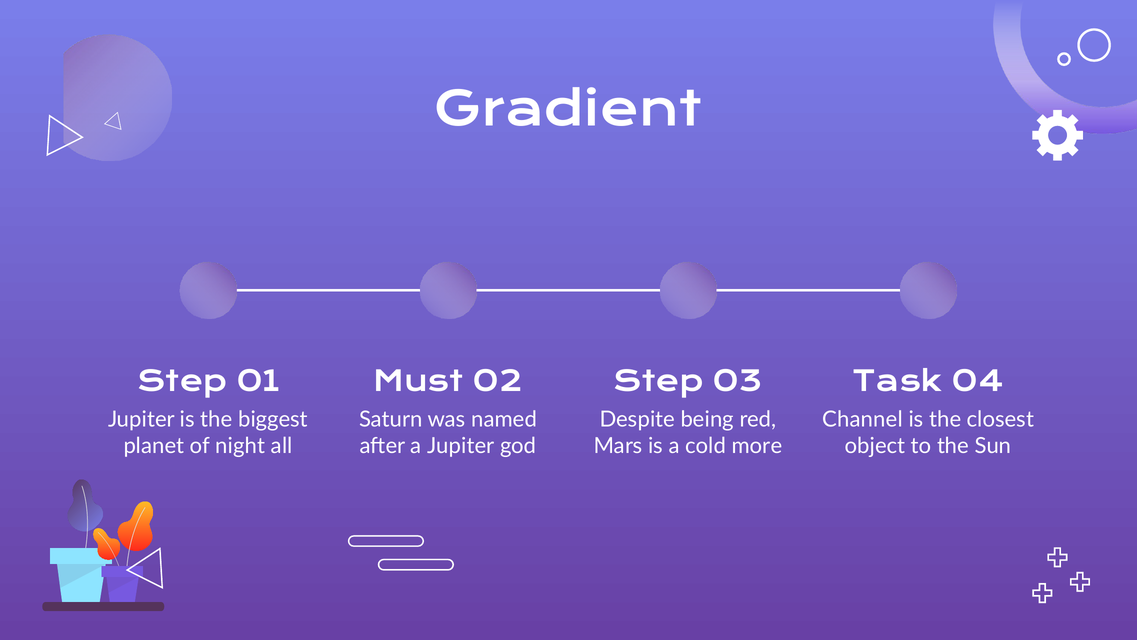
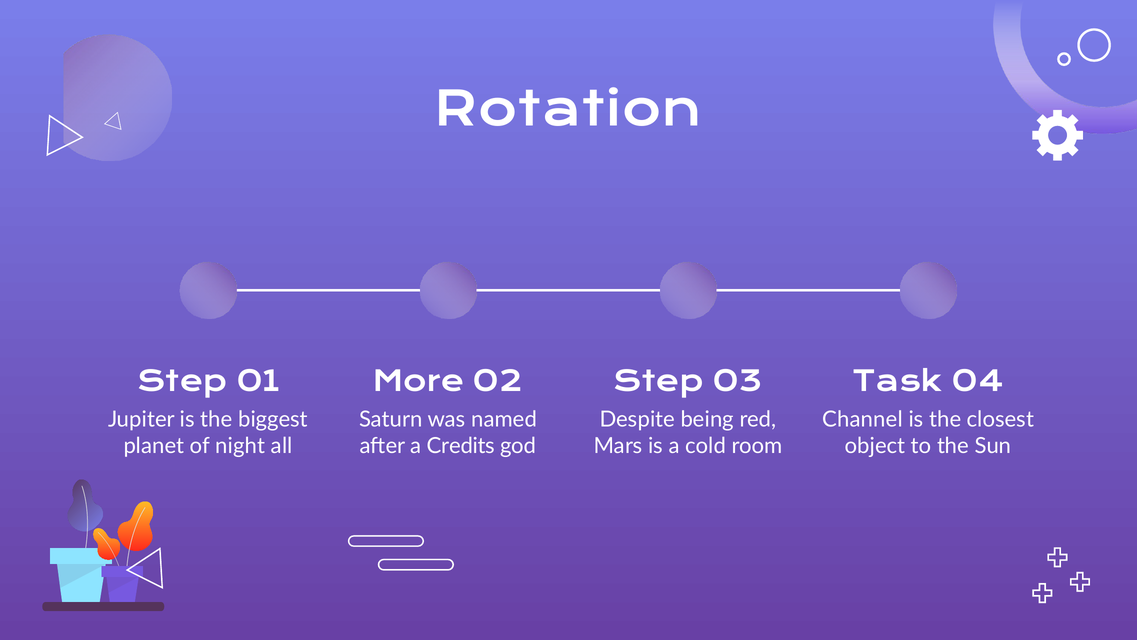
Gradient: Gradient -> Rotation
Must: Must -> More
a Jupiter: Jupiter -> Credits
more: more -> room
